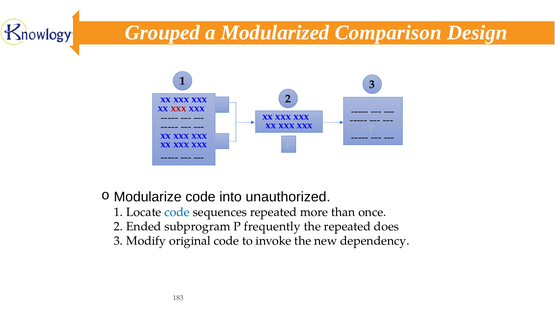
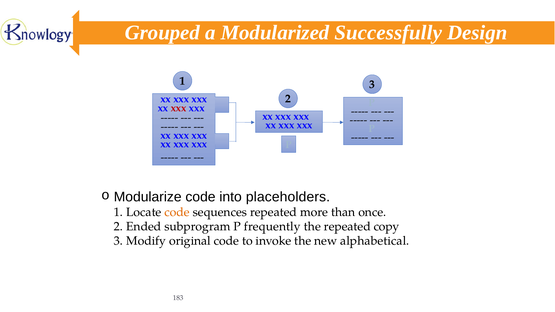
Comparison: Comparison -> Successfully
unauthorized: unauthorized -> placeholders
code at (177, 212) colour: blue -> orange
does: does -> copy
dependency: dependency -> alphabetical
